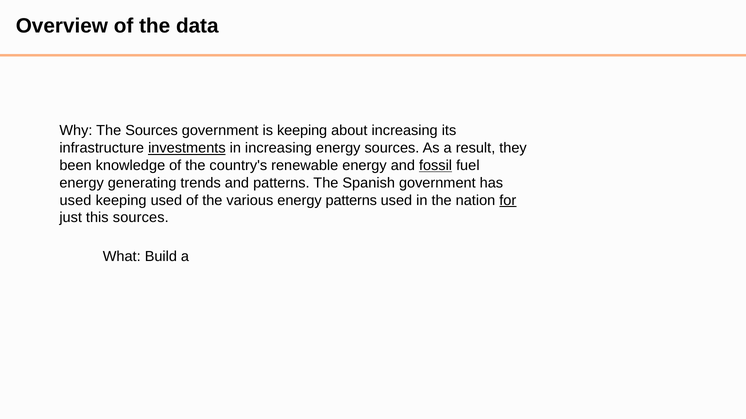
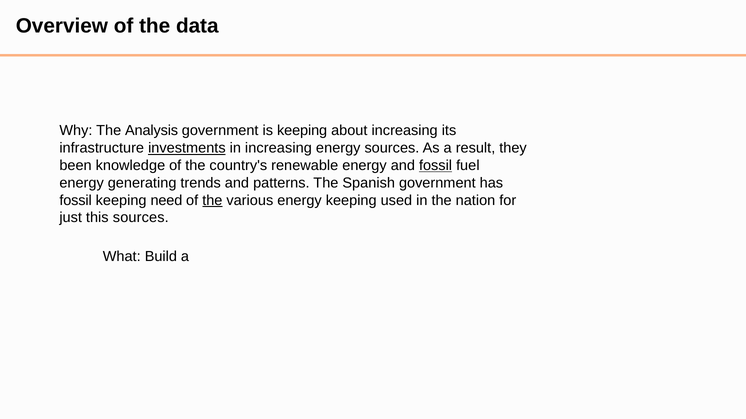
The Sources: Sources -> Analysis
used at (75, 201): used -> fossil
keeping used: used -> need
the at (212, 201) underline: none -> present
energy patterns: patterns -> keeping
for underline: present -> none
